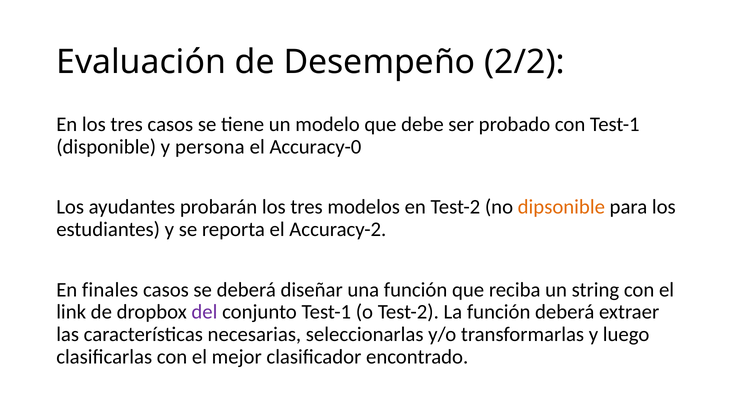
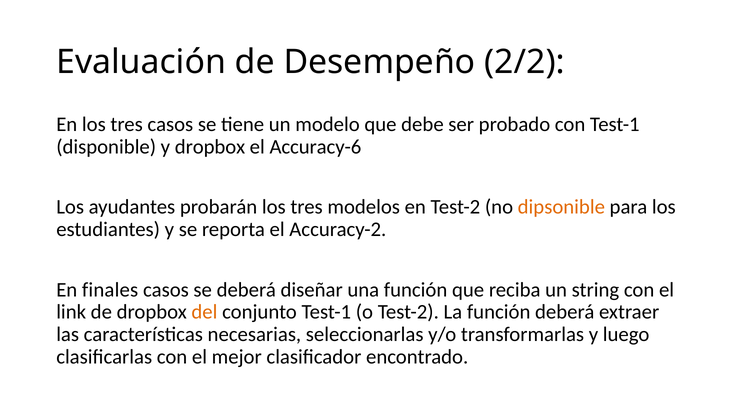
y persona: persona -> dropbox
Accuracy-0: Accuracy-0 -> Accuracy-6
del colour: purple -> orange
